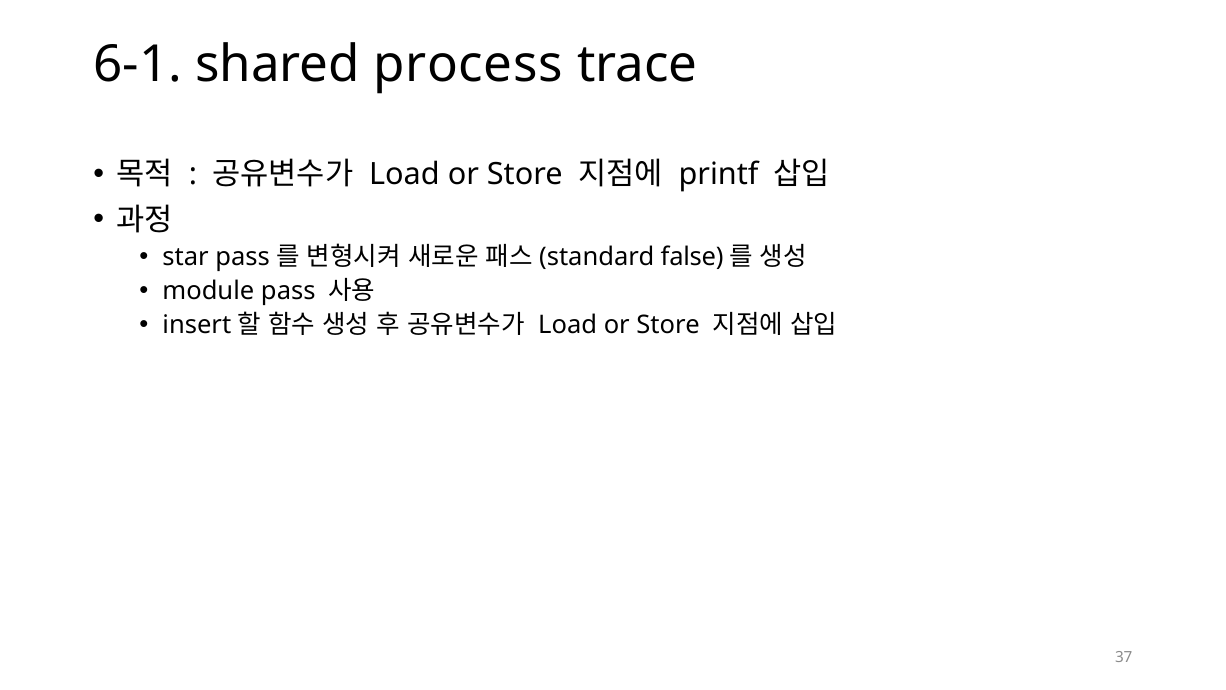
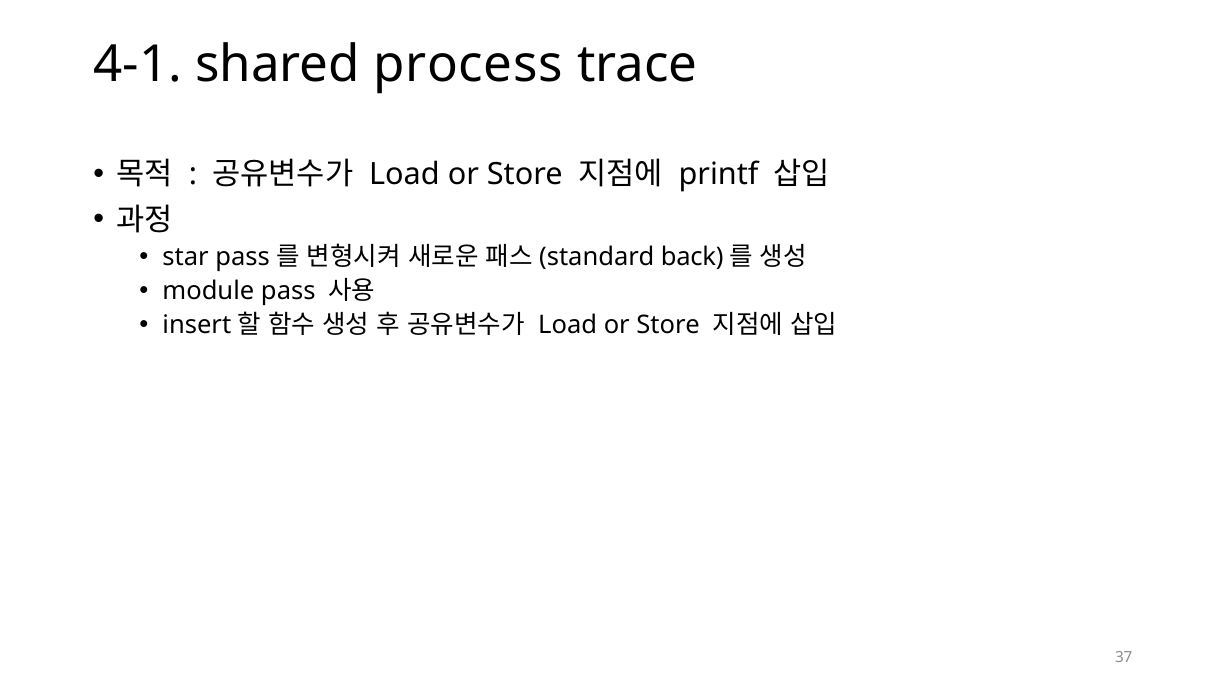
6-1: 6-1 -> 4-1
false: false -> back
